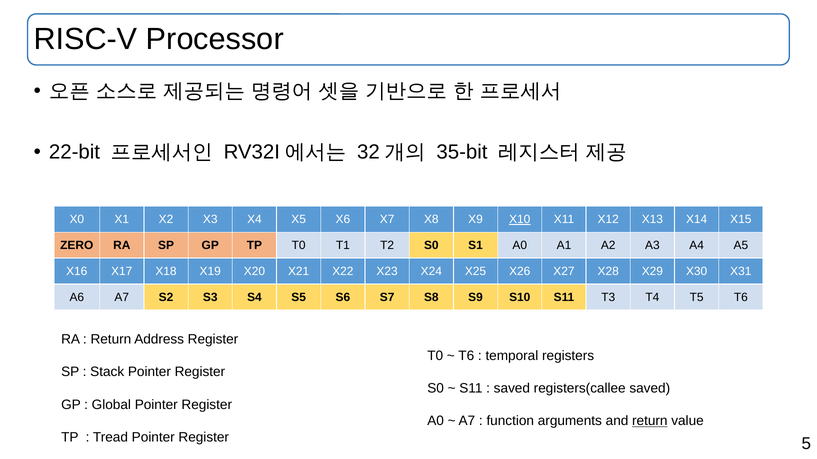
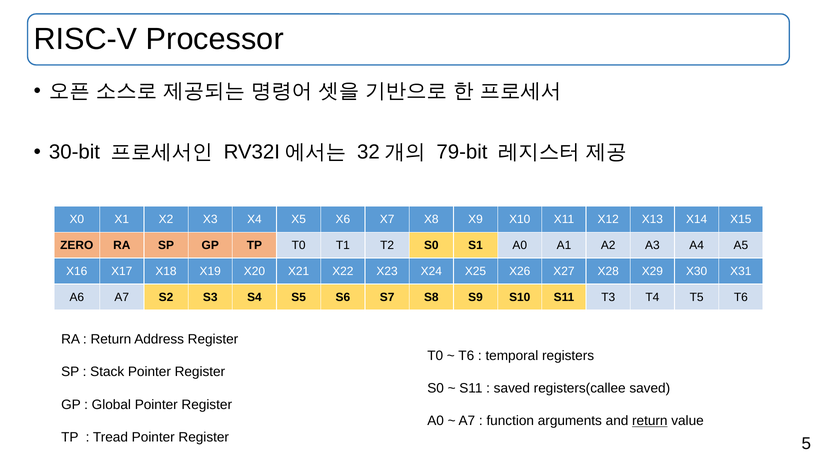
22-bit: 22-bit -> 30-bit
35-bit: 35-bit -> 79-bit
X10 underline: present -> none
